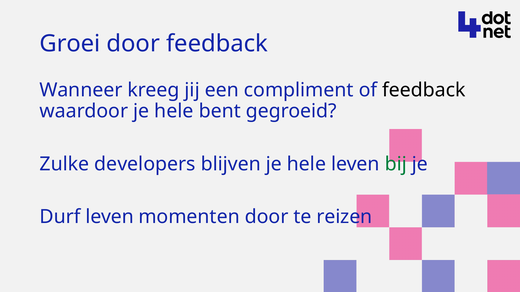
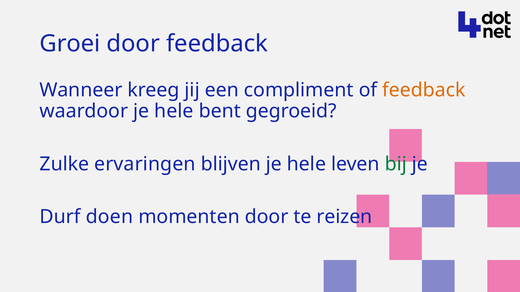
feedback at (424, 90) colour: black -> orange
developers: developers -> ervaringen
Durf leven: leven -> doen
